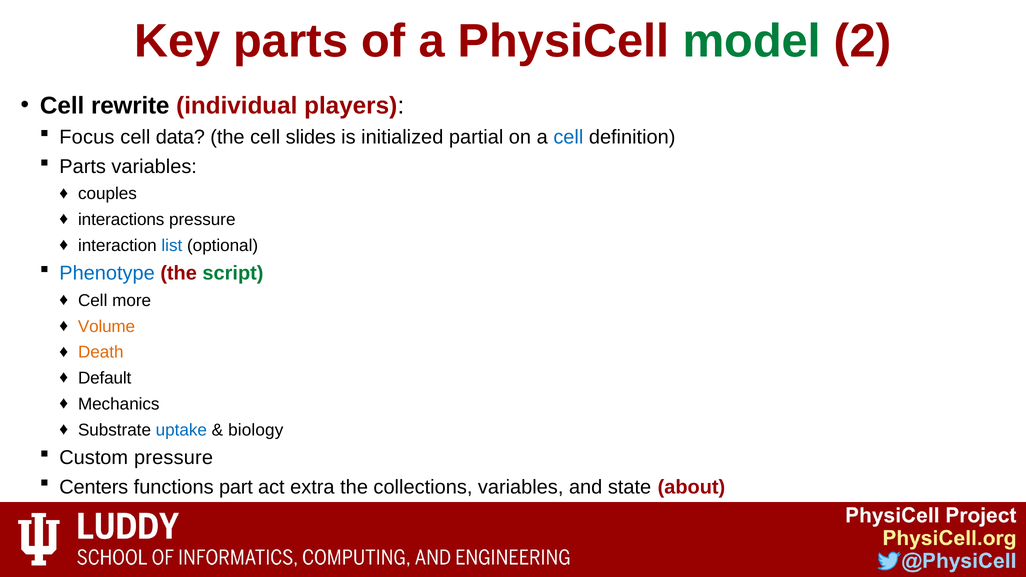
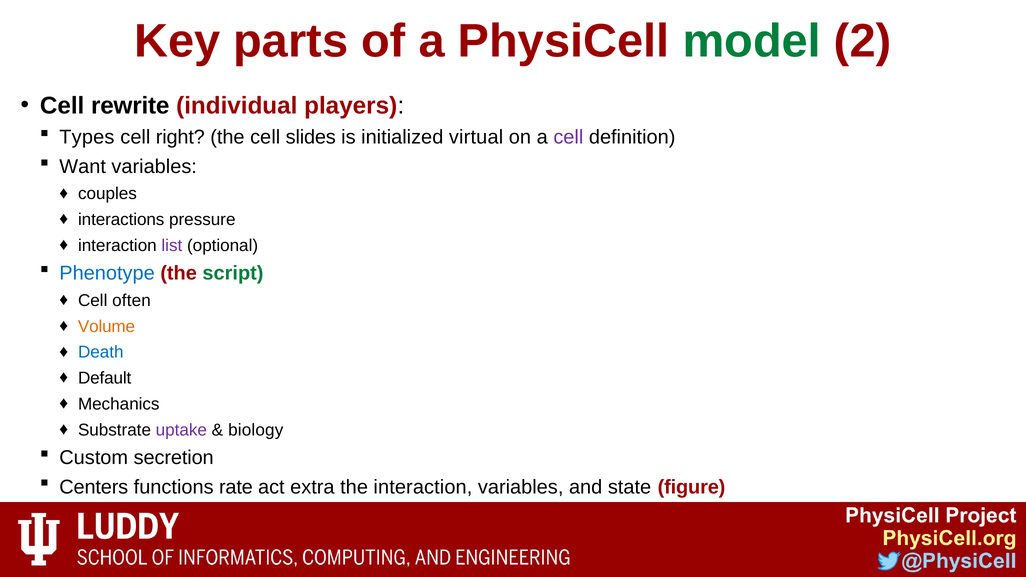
Focus: Focus -> Types
data: data -> right
partial: partial -> virtual
cell at (568, 137) colour: blue -> purple
Parts at (83, 167): Parts -> Want
list colour: blue -> purple
more: more -> often
Death colour: orange -> blue
uptake colour: blue -> purple
Custom pressure: pressure -> secretion
part: part -> rate
the collections: collections -> interaction
about: about -> figure
